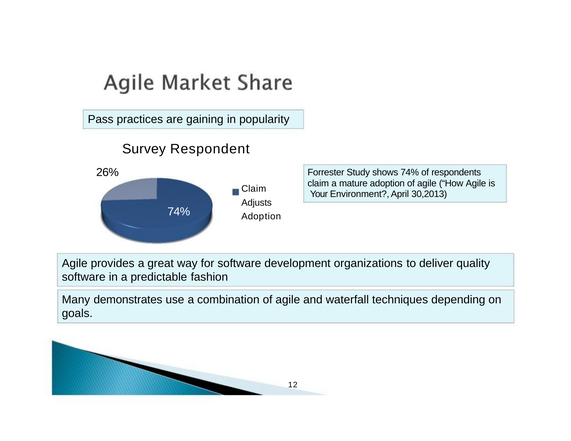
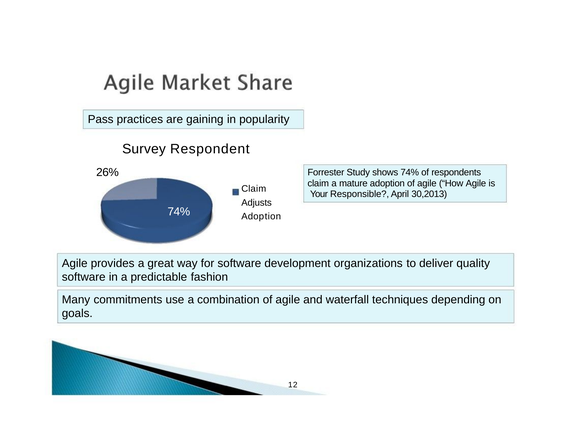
Environment: Environment -> Responsible
demonstrates: demonstrates -> commitments
